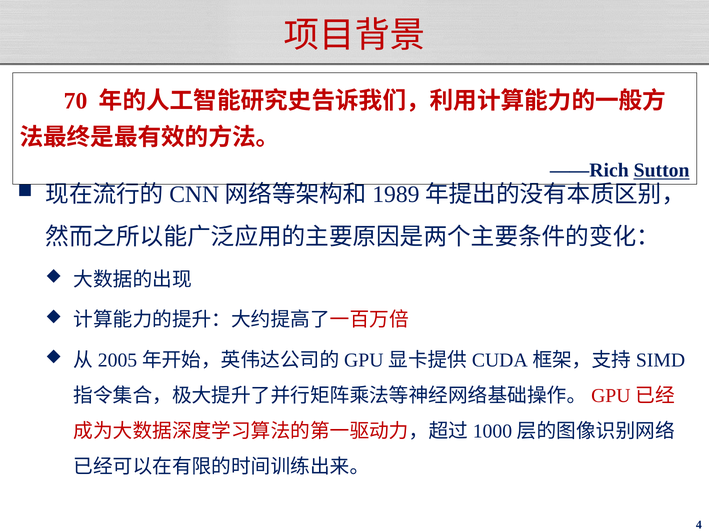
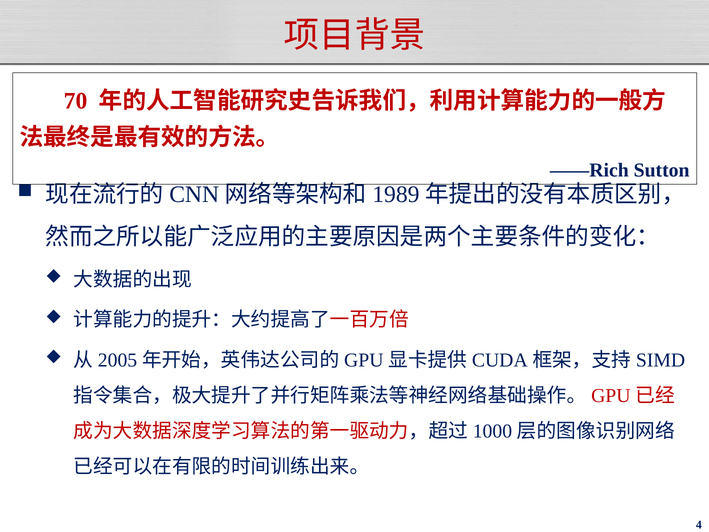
Sutton underline: present -> none
